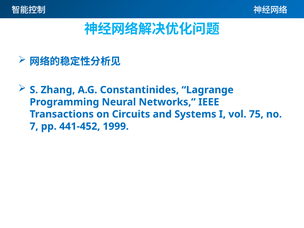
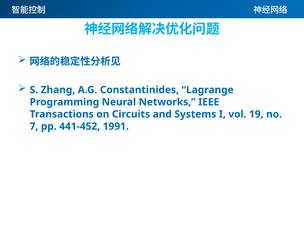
75: 75 -> 19
1999: 1999 -> 1991
